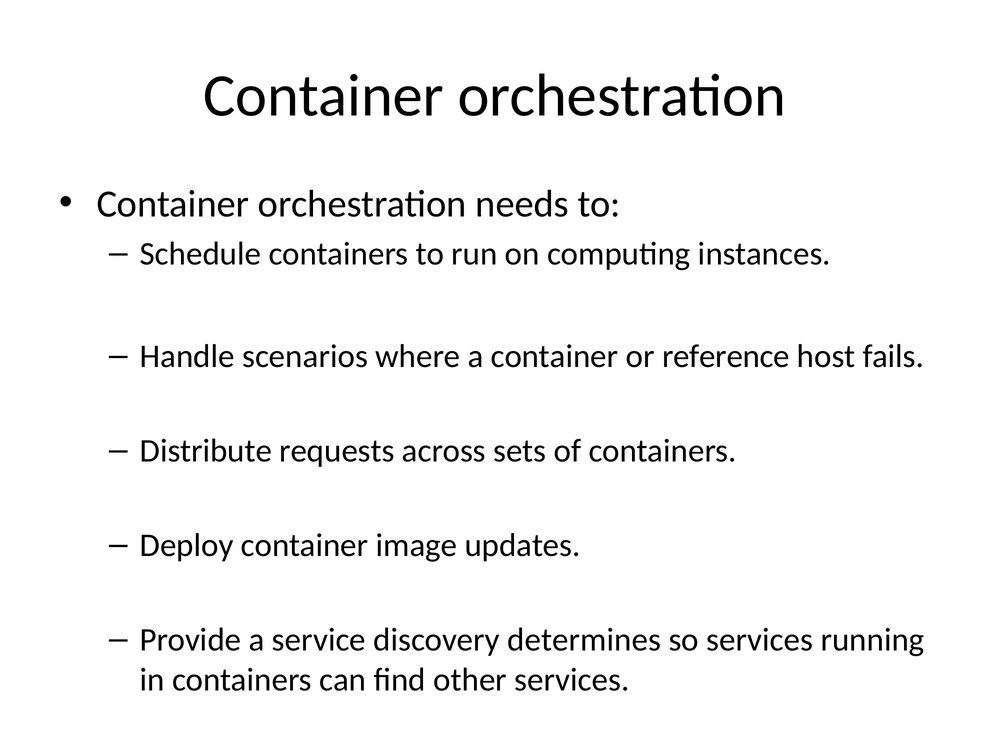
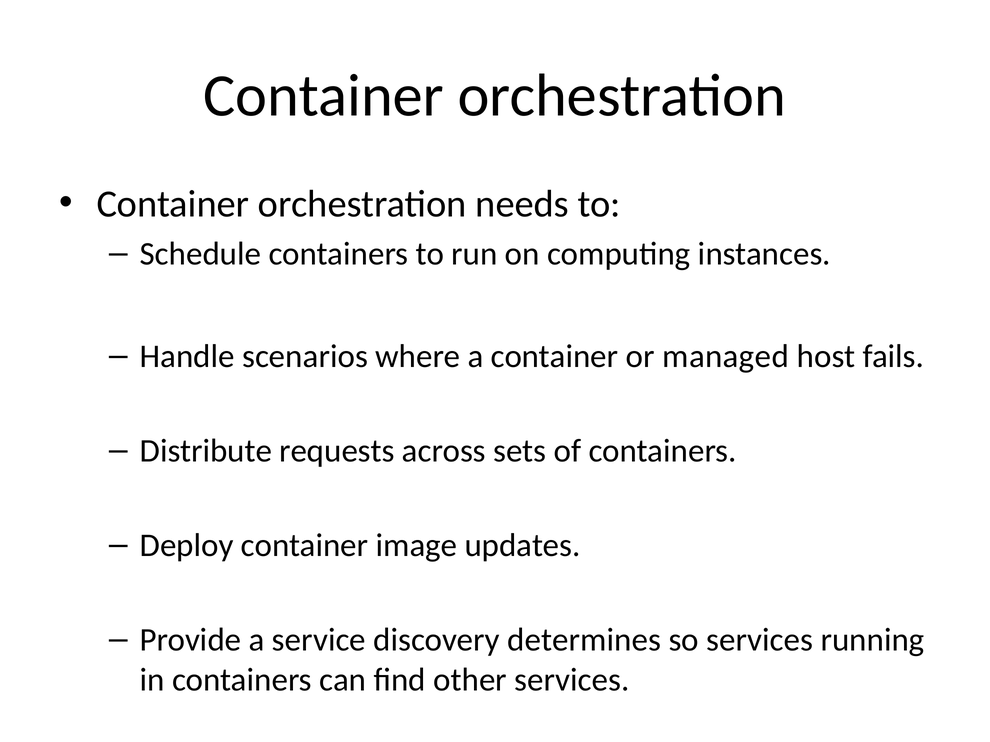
reference: reference -> managed
